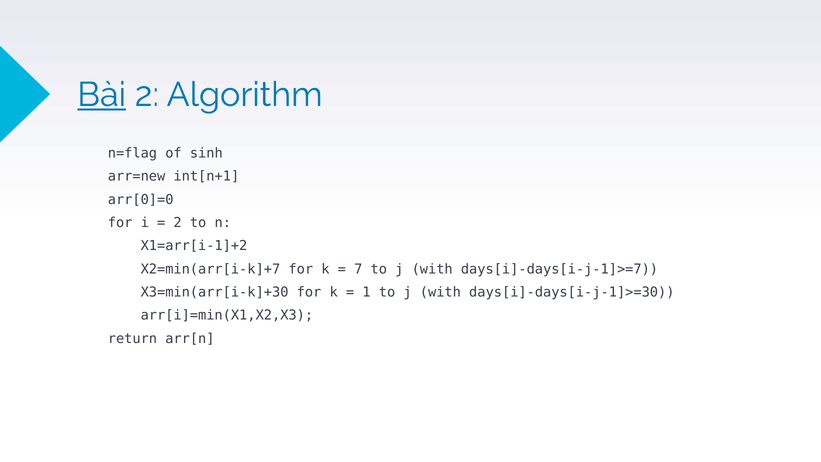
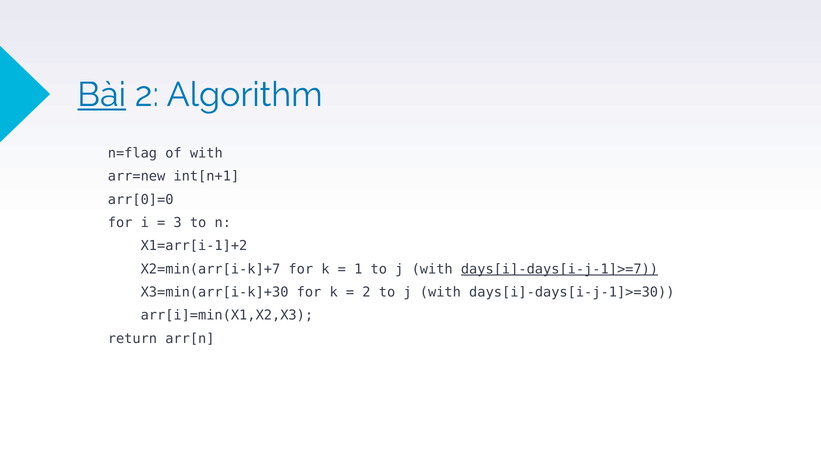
of sinh: sinh -> with
2 at (178, 223): 2 -> 3
7: 7 -> 1
days[i]-days[i-j-1]>=7 underline: none -> present
1 at (366, 292): 1 -> 2
